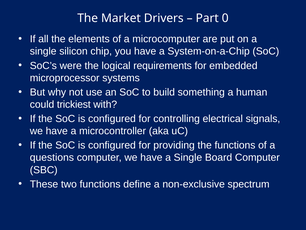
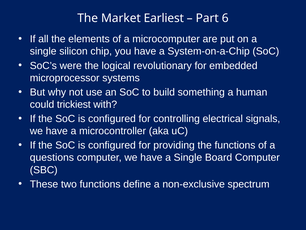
Drivers: Drivers -> Earliest
0: 0 -> 6
requirements: requirements -> revolutionary
